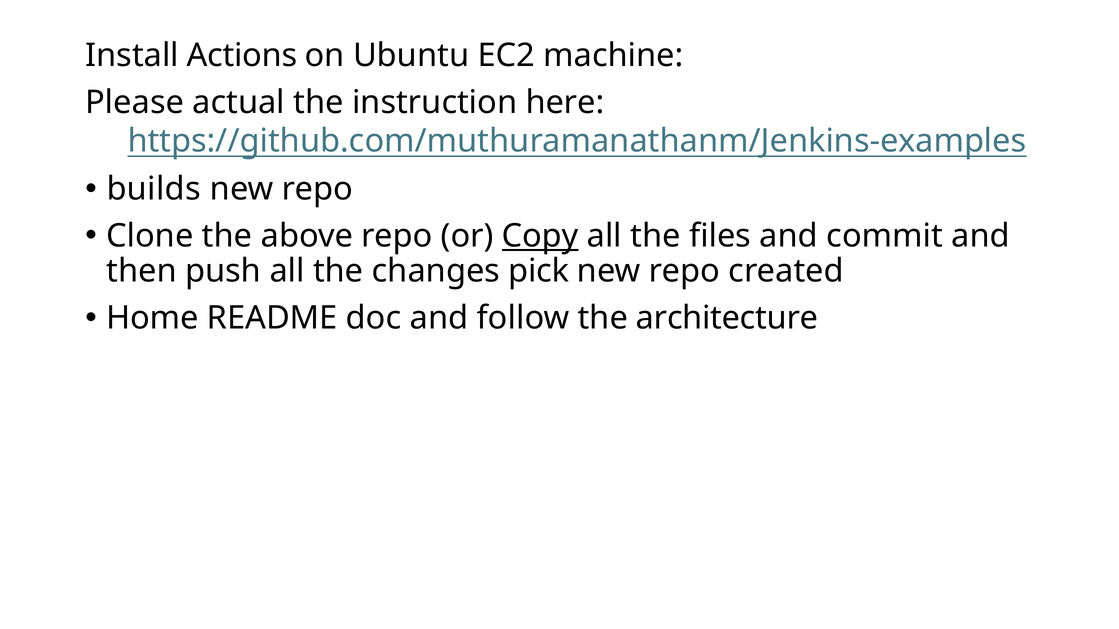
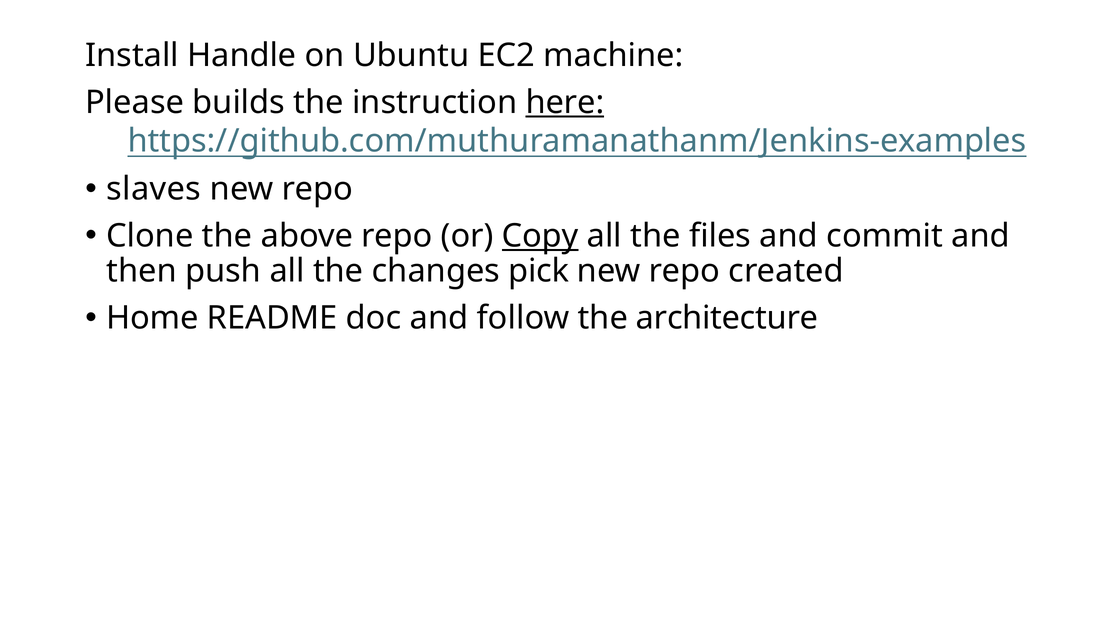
Actions: Actions -> Handle
actual: actual -> builds
here underline: none -> present
builds: builds -> slaves
